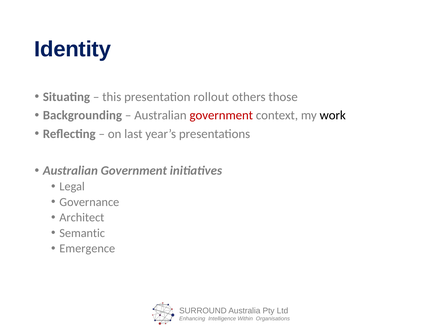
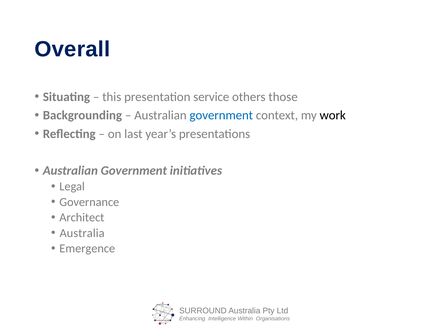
Identity: Identity -> Overall
rollout: rollout -> service
government at (221, 115) colour: red -> blue
Semantic at (82, 233): Semantic -> Australia
